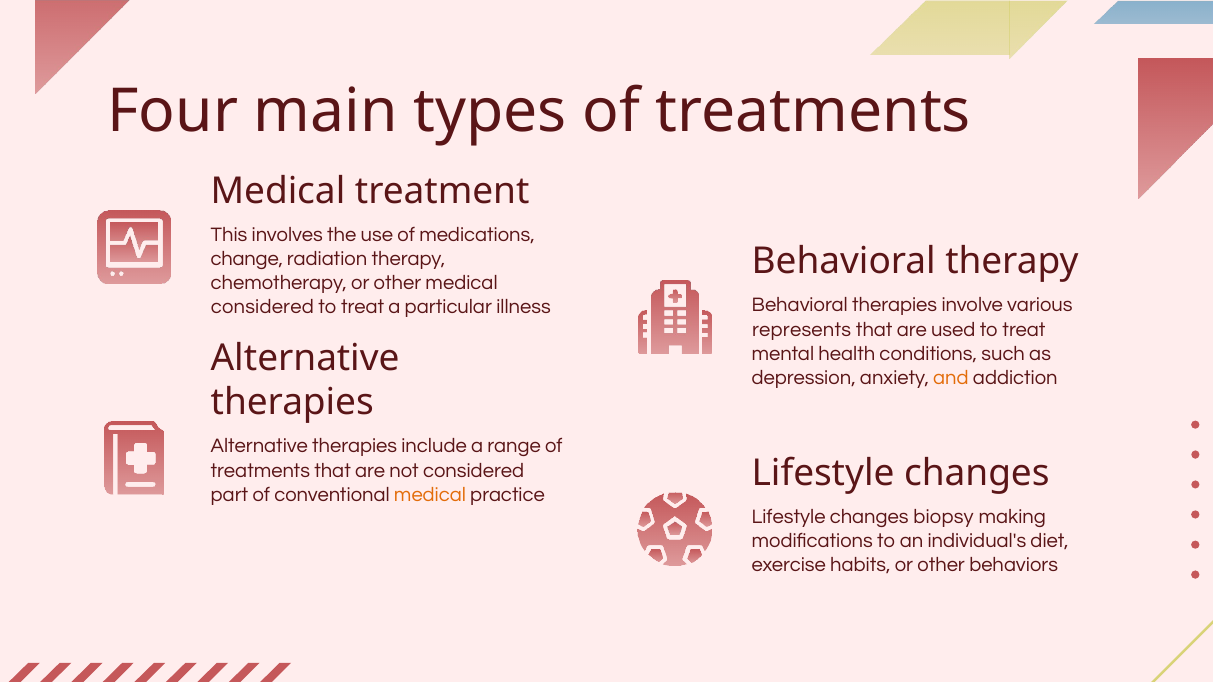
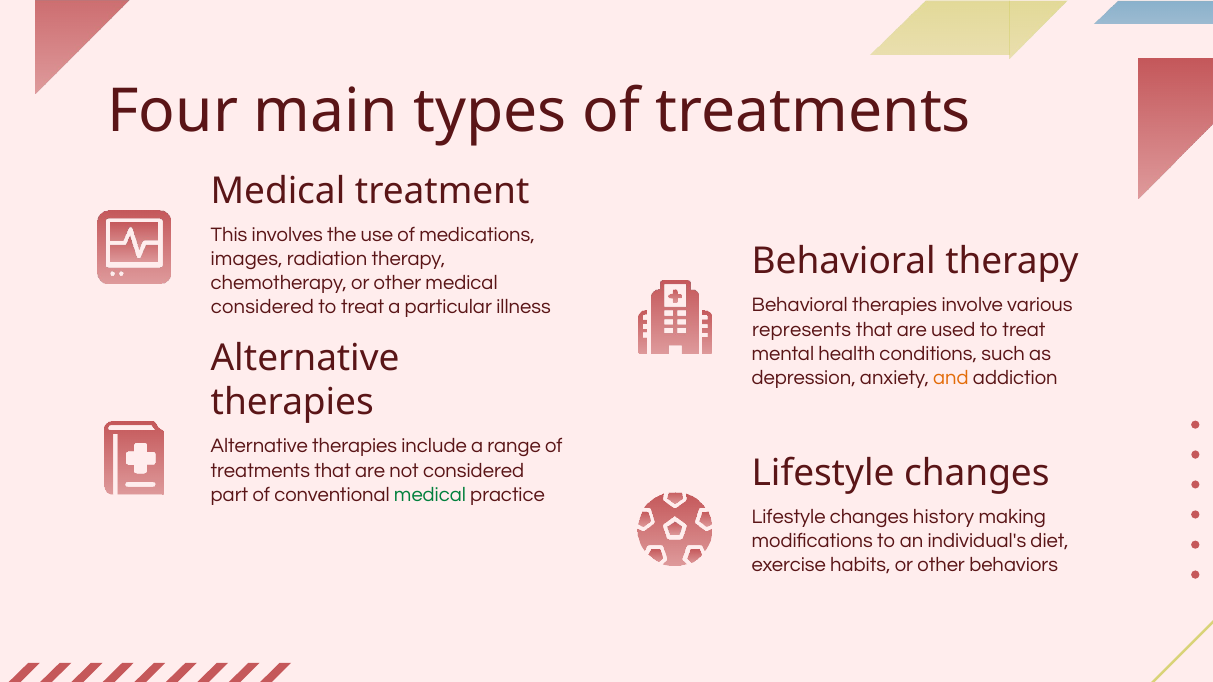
change: change -> images
medical at (430, 495) colour: orange -> green
biopsy: biopsy -> history
